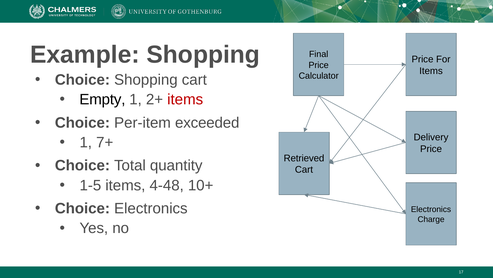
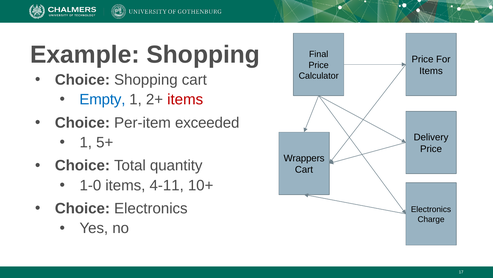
Empty colour: black -> blue
7+: 7+ -> 5+
Retrieved: Retrieved -> Wrappers
1-5: 1-5 -> 1-0
4-48: 4-48 -> 4-11
